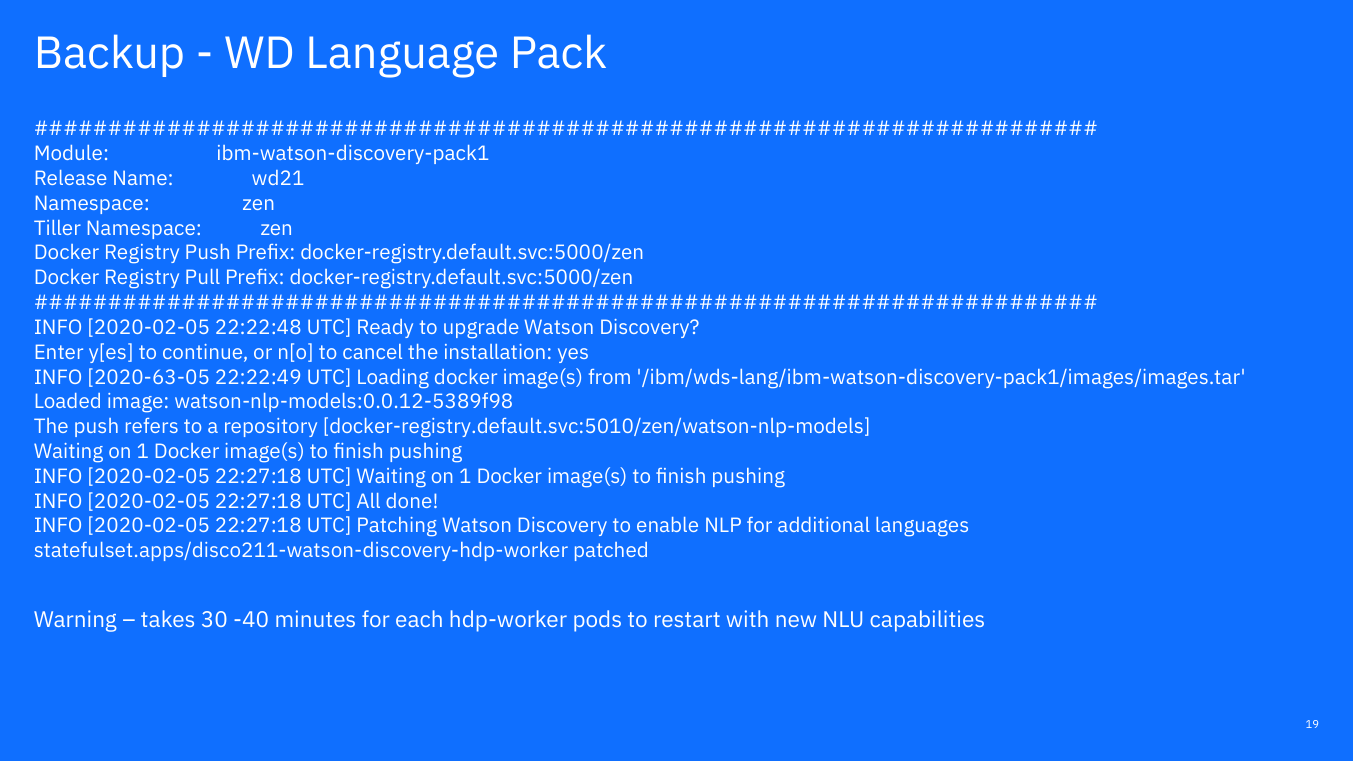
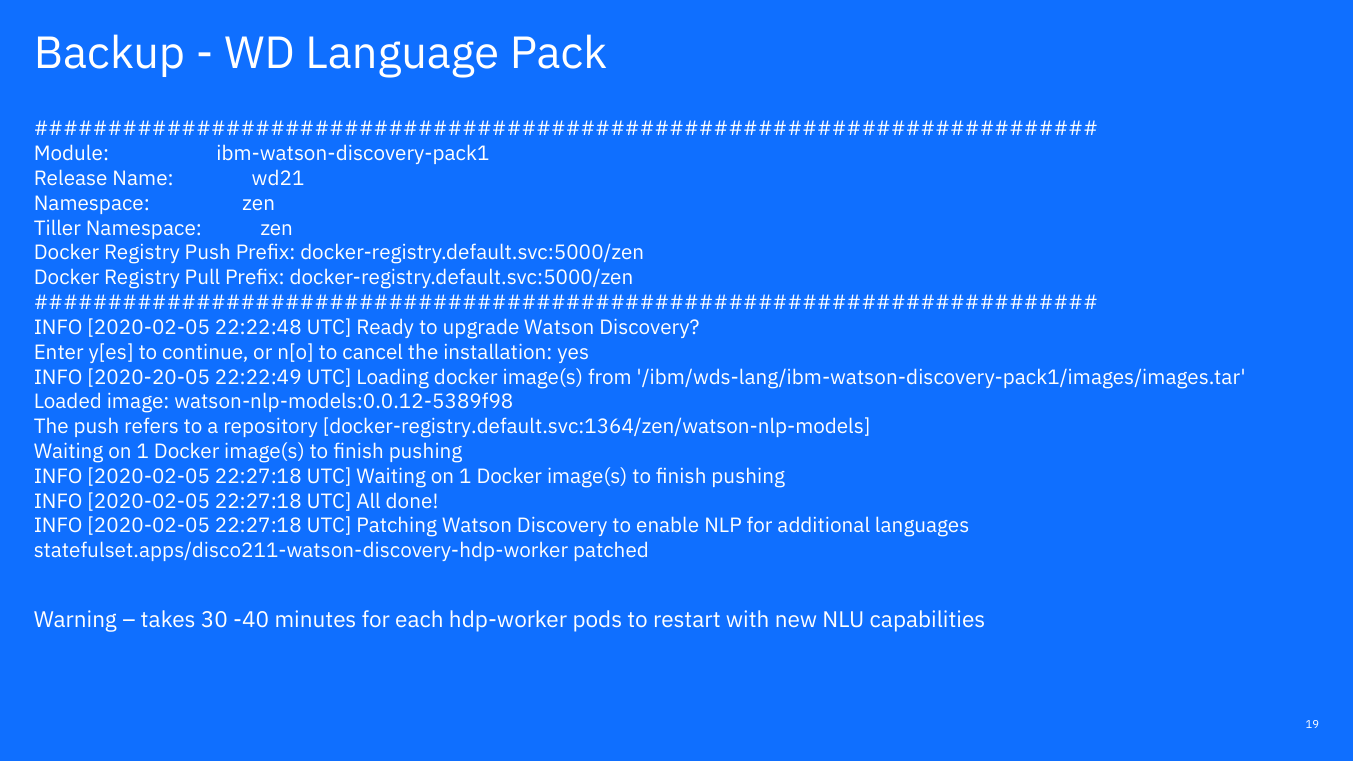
2020-63-05: 2020-63-05 -> 2020-20-05
docker-registry.default.svc:5010/zen/watson-nlp-models: docker-registry.default.svc:5010/zen/watson-nlp-models -> docker-registry.default.svc:1364/zen/watson-nlp-models
